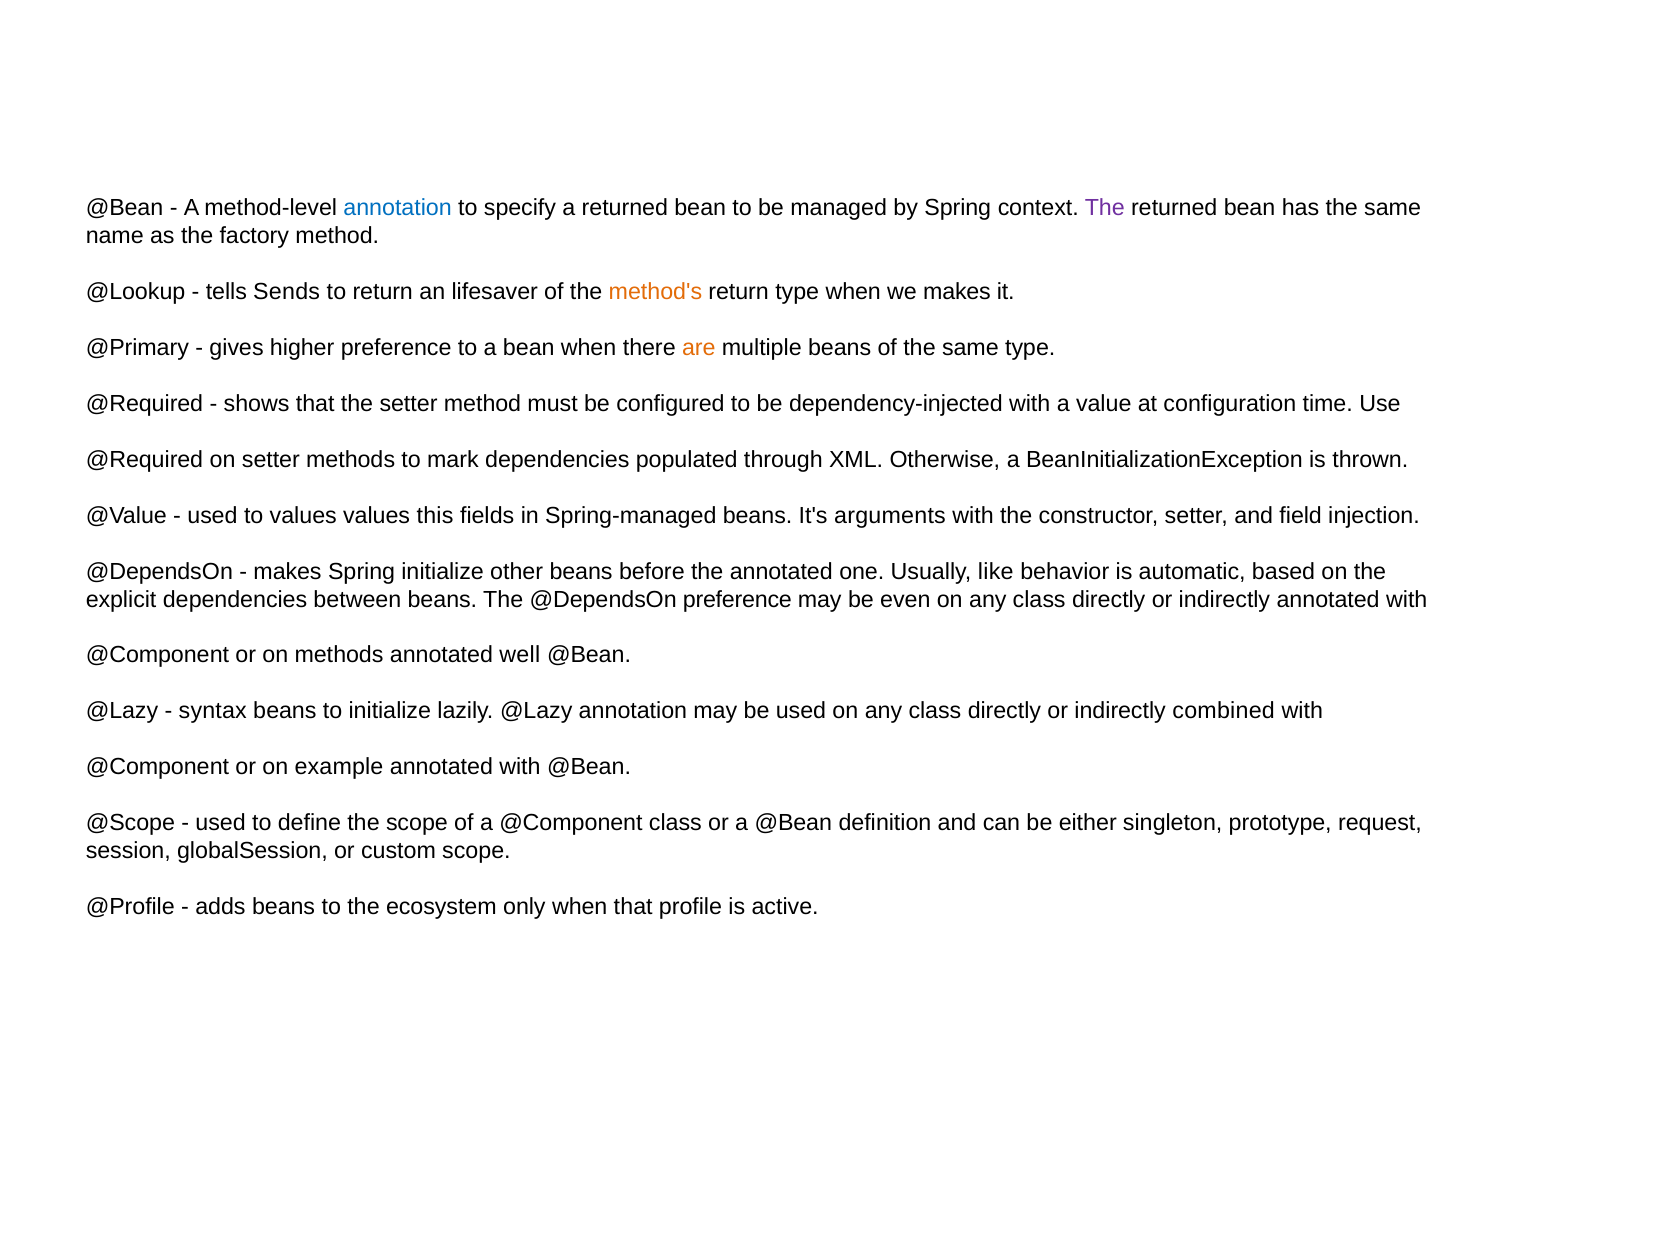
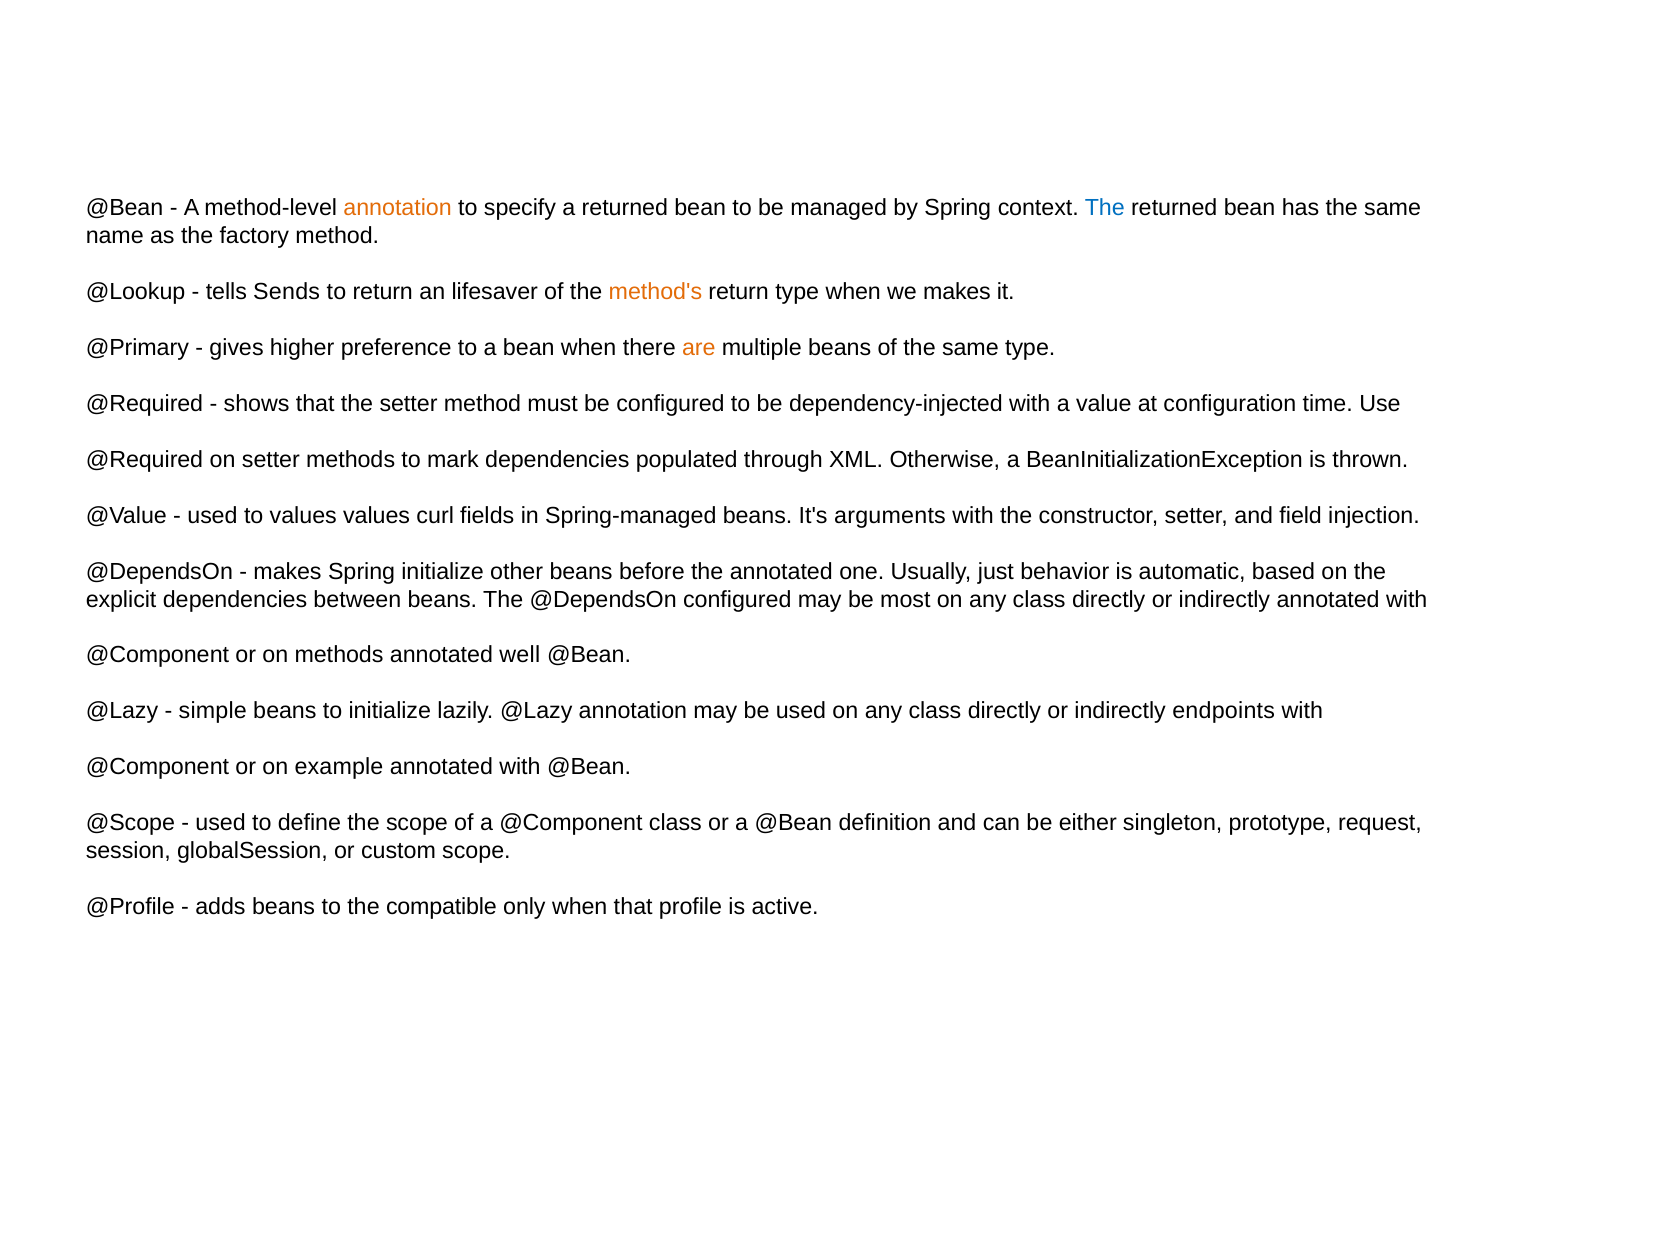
annotation at (398, 208) colour: blue -> orange
The at (1105, 208) colour: purple -> blue
this: this -> curl
like: like -> just
@DependsOn preference: preference -> configured
even: even -> most
syntax: syntax -> simple
combined: combined -> endpoints
ecosystem: ecosystem -> compatible
